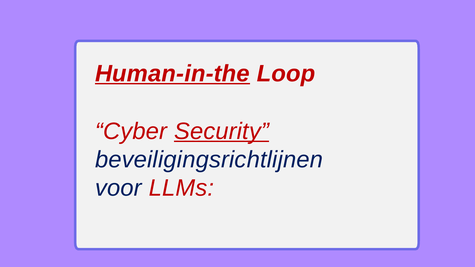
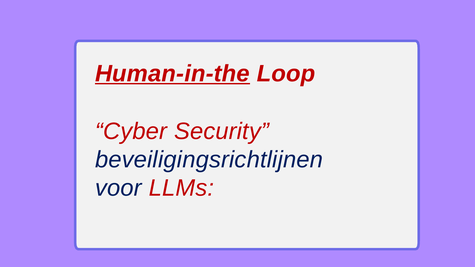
Security underline: present -> none
